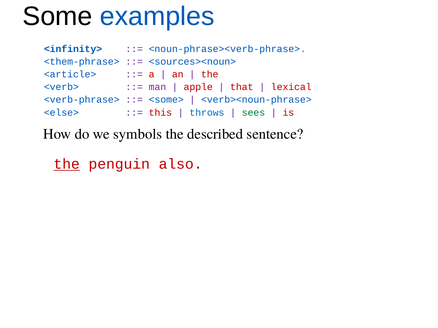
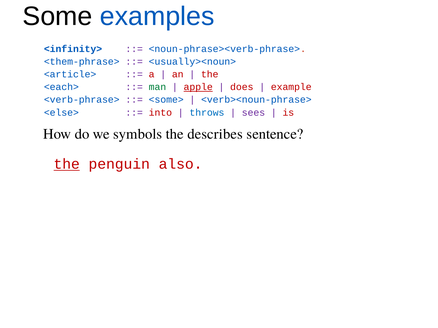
<sources><noun>: <sources><noun> -> <usually><noun>
<verb>: <verb> -> <each>
man colour: purple -> green
apple underline: none -> present
that: that -> does
lexical: lexical -> example
this: this -> into
sees colour: green -> purple
described: described -> describes
